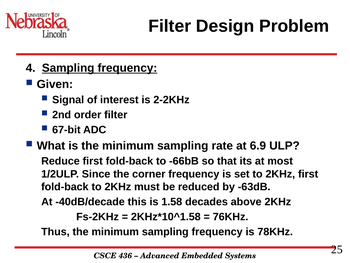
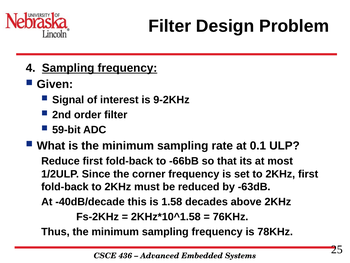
2-2KHz: 2-2KHz -> 9-2KHz
67-bit: 67-bit -> 59-bit
6.9: 6.9 -> 0.1
